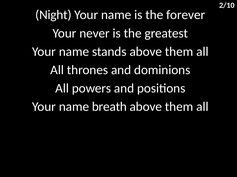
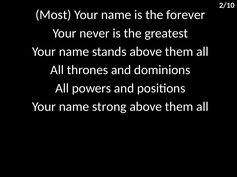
Night: Night -> Most
breath: breath -> strong
